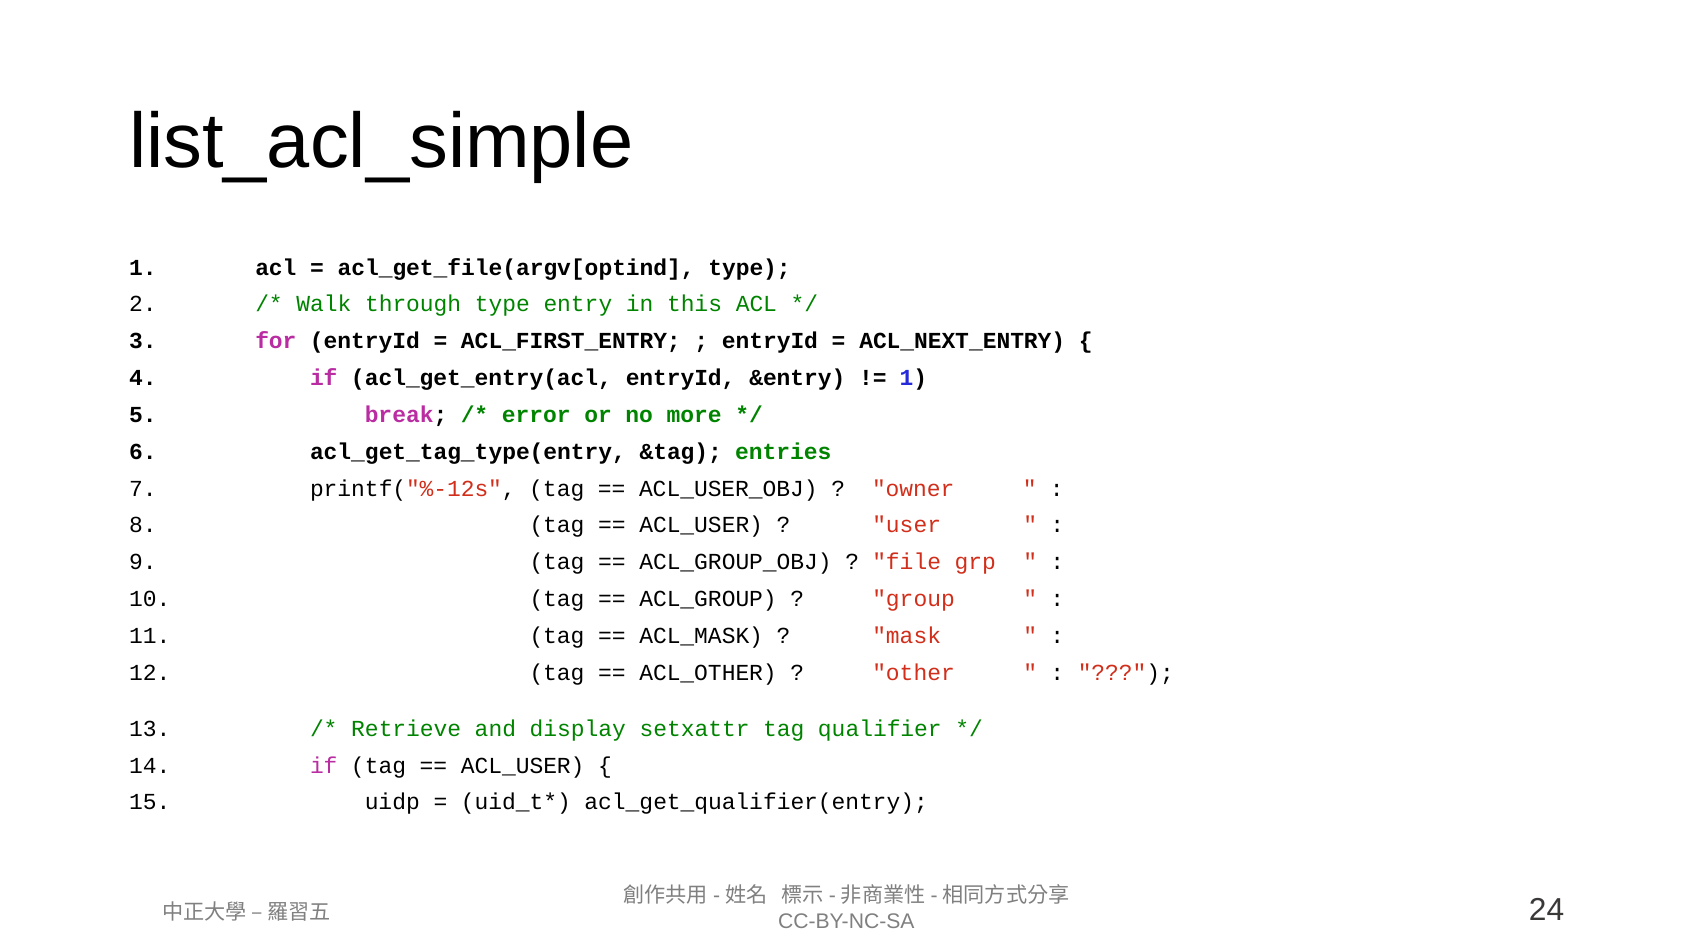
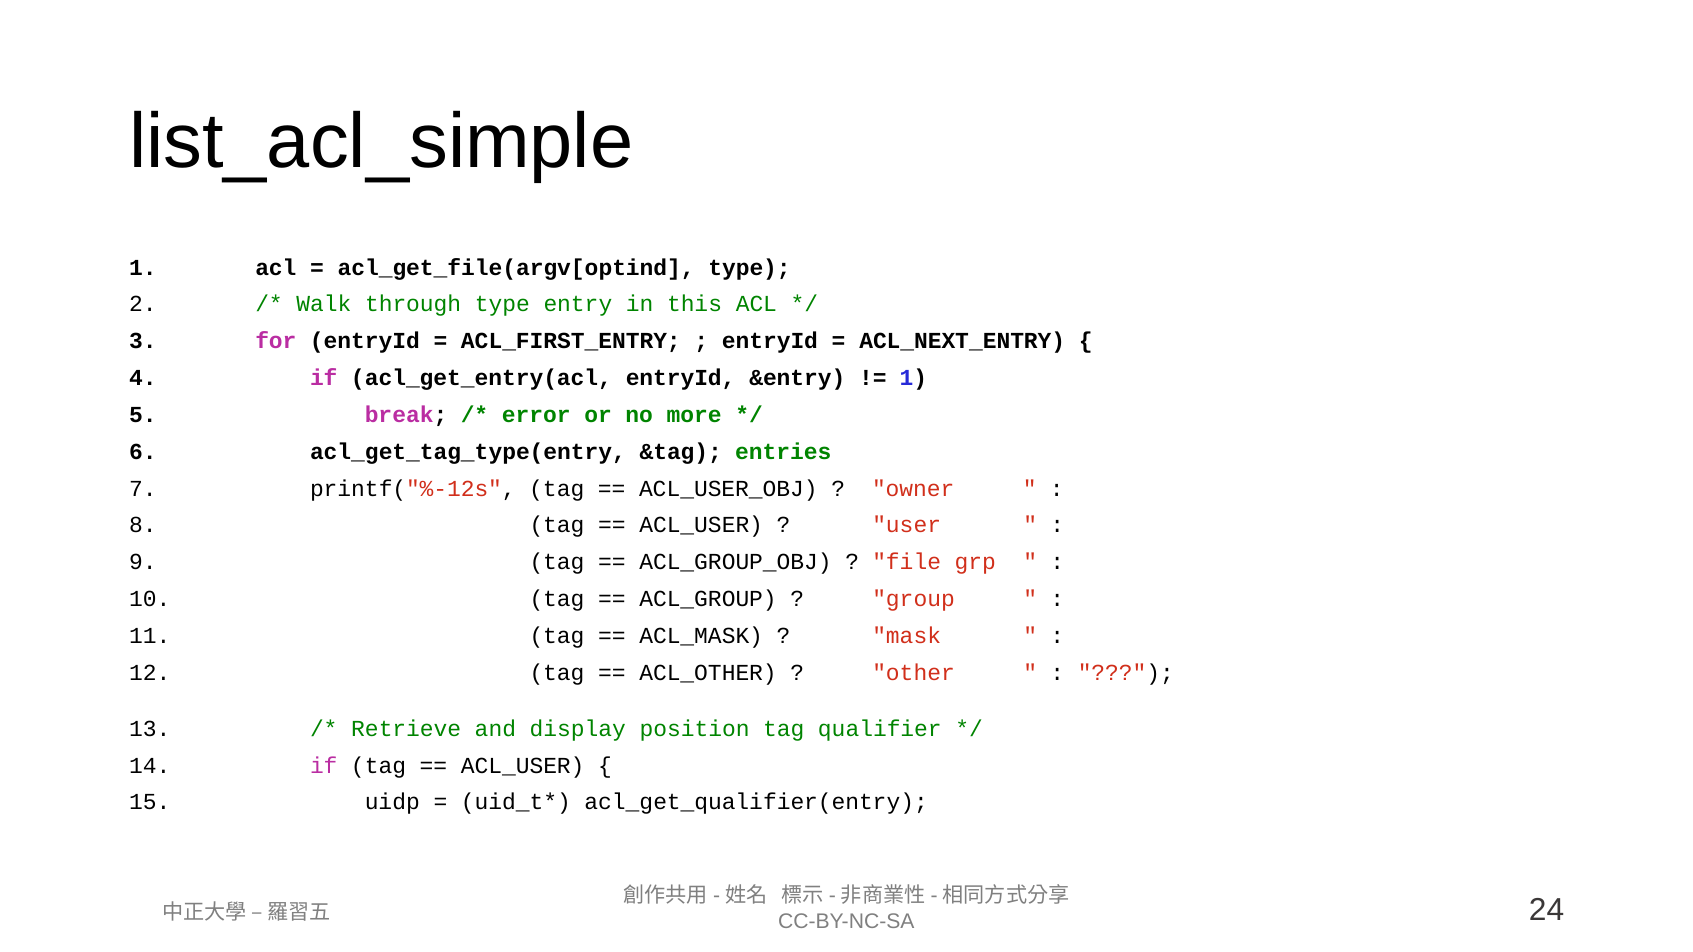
setxattr: setxattr -> position
